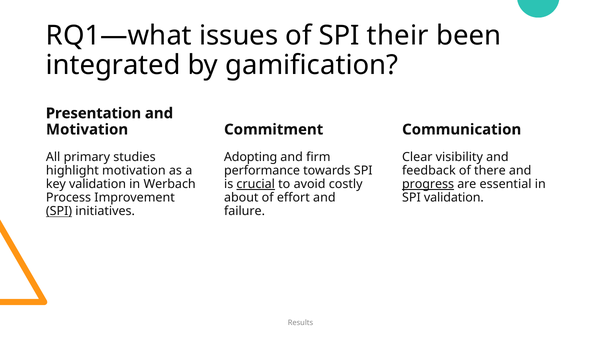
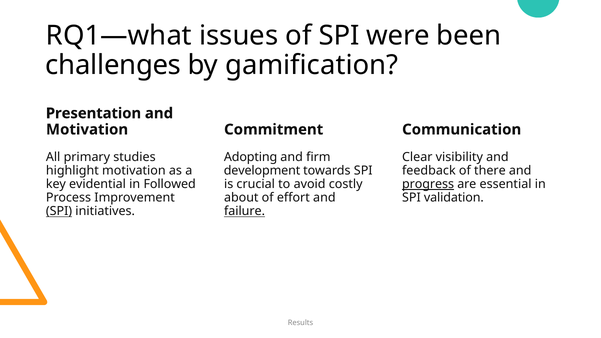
their: their -> were
integrated: integrated -> challenges
performance: performance -> development
key validation: validation -> evidential
Werbach: Werbach -> Followed
crucial underline: present -> none
failure underline: none -> present
